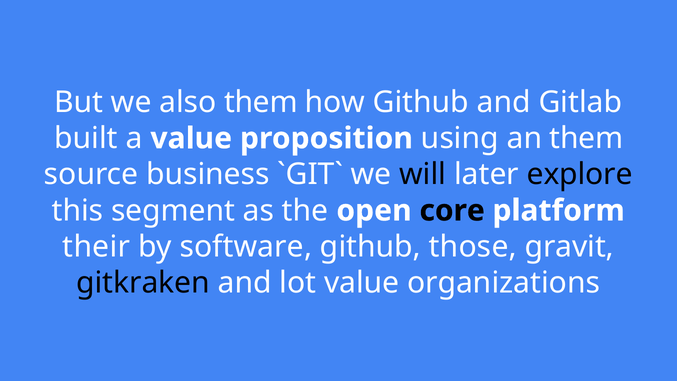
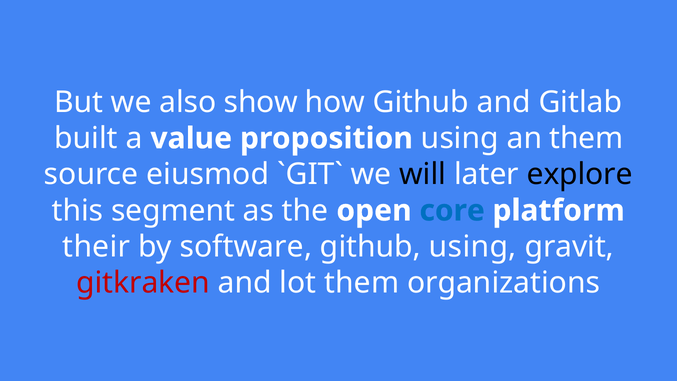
also them: them -> show
business: business -> eiusmod
core colour: black -> blue
github those: those -> using
gitkraken colour: black -> red
lot value: value -> them
